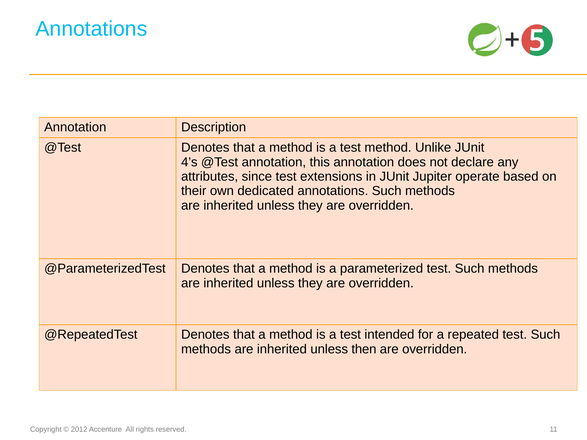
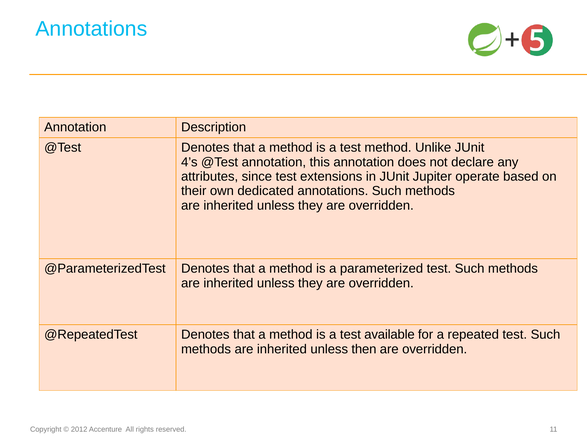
intended: intended -> available
